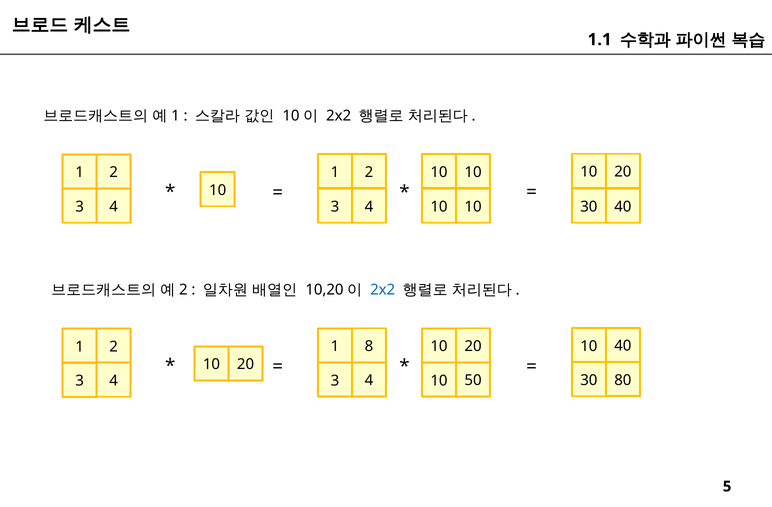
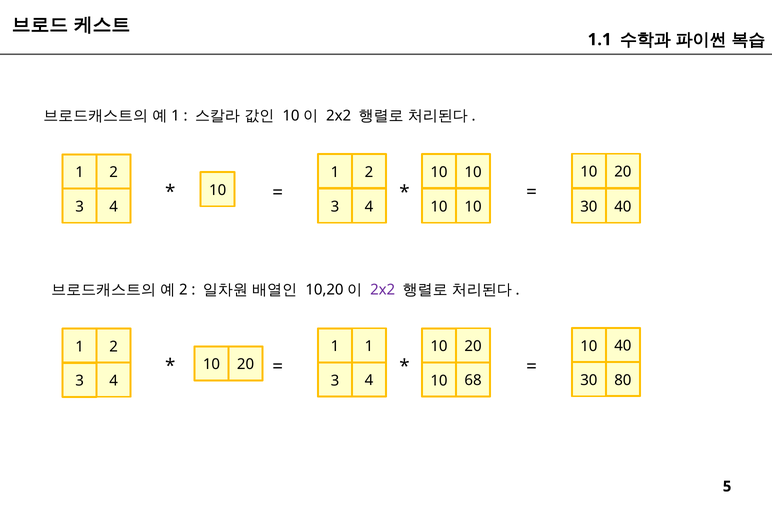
2x2 at (383, 290) colour: blue -> purple
1 8: 8 -> 1
50: 50 -> 68
